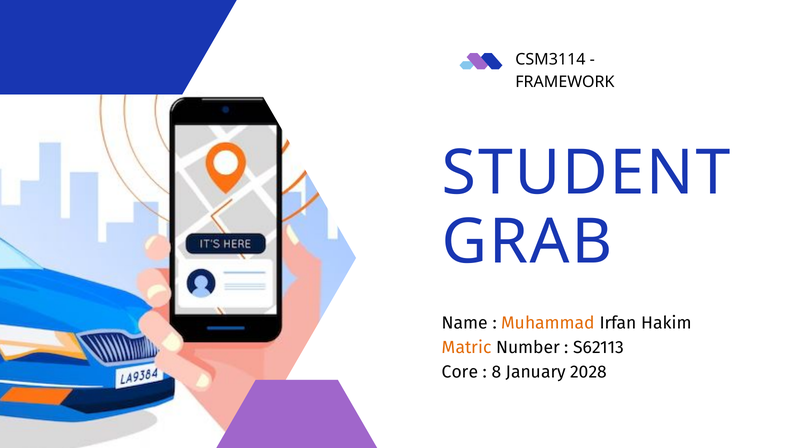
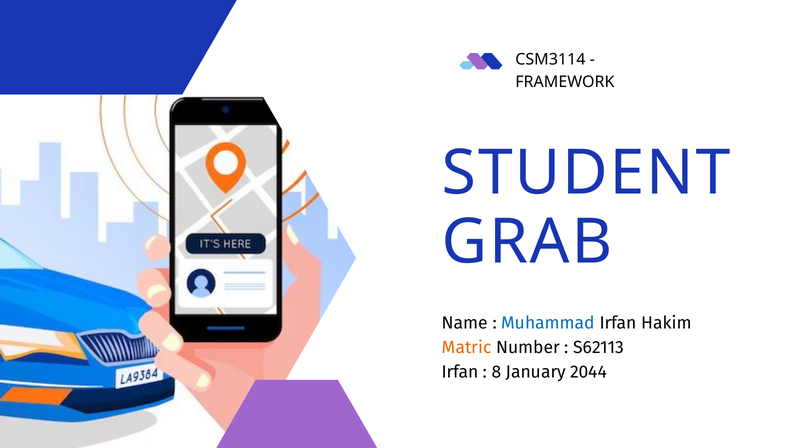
Muhammad colour: orange -> blue
Core at (460, 372): Core -> Irfan
2028: 2028 -> 2044
